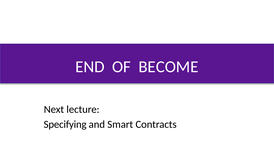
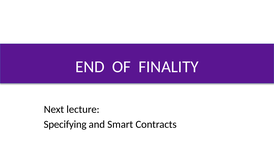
BECOME: BECOME -> FINALITY
